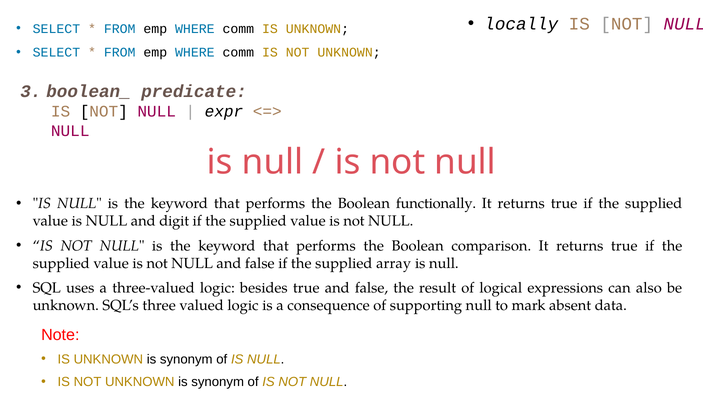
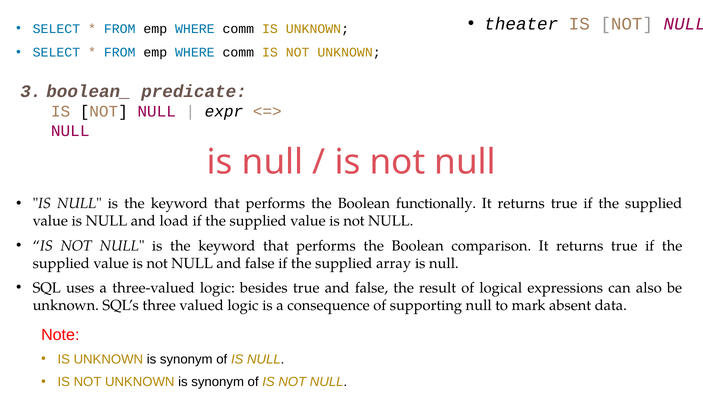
locally: locally -> theater
digit: digit -> load
